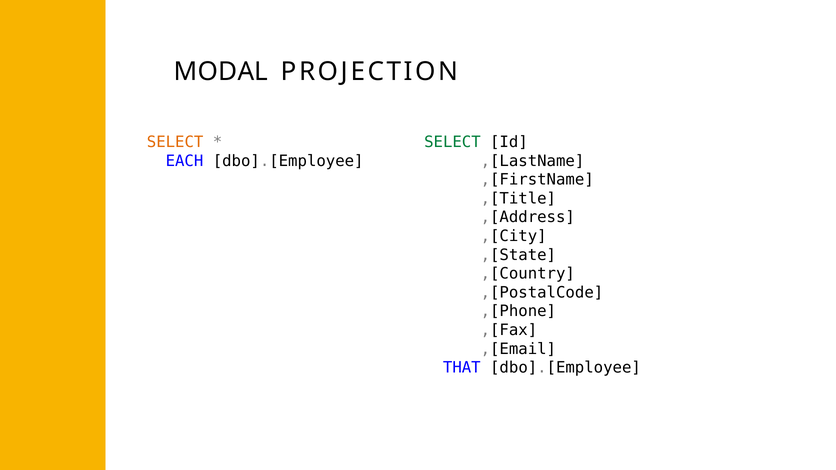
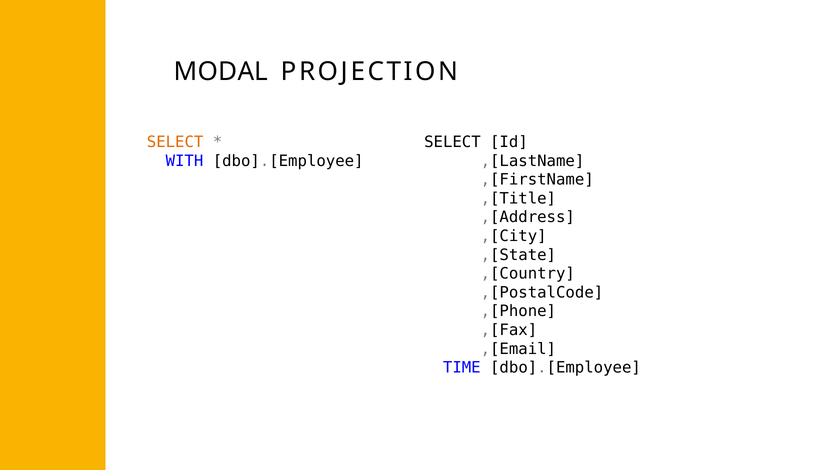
SELECT at (452, 142) colour: green -> black
EACH: EACH -> WITH
THAT: THAT -> TIME
